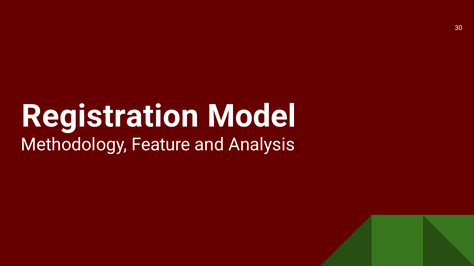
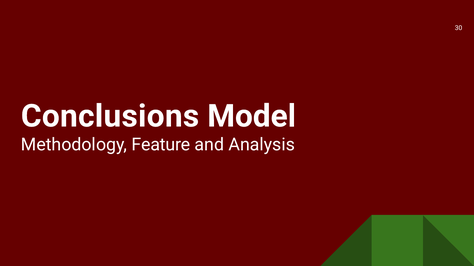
Registration: Registration -> Conclusions
